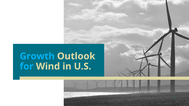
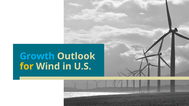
for colour: light blue -> yellow
